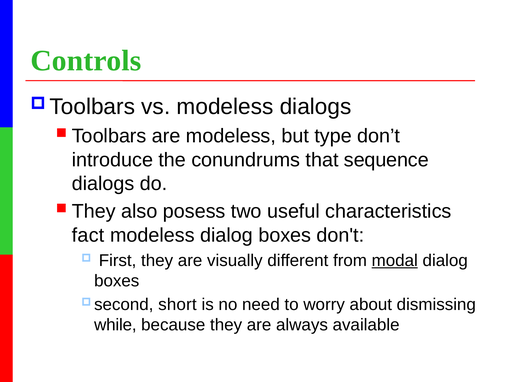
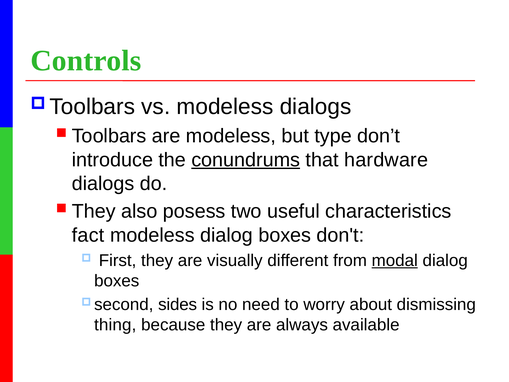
conundrums underline: none -> present
sequence: sequence -> hardware
short: short -> sides
while: while -> thing
